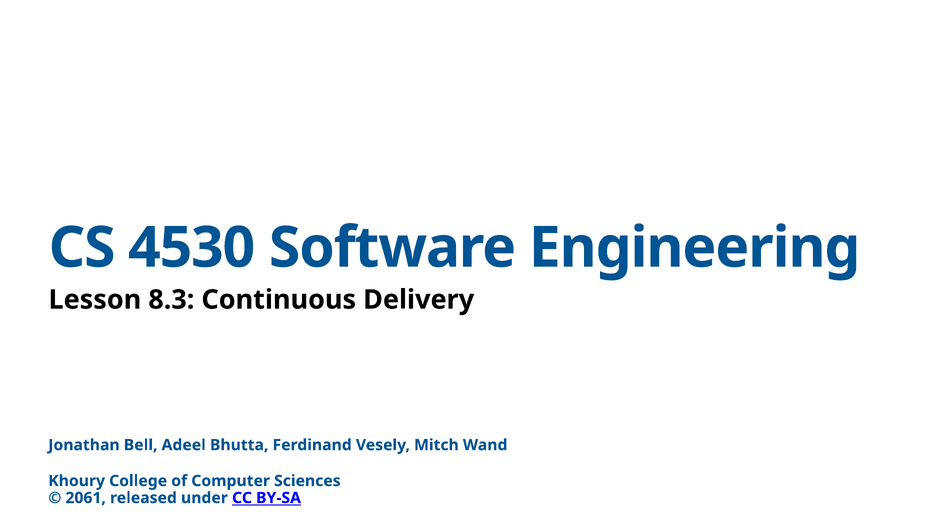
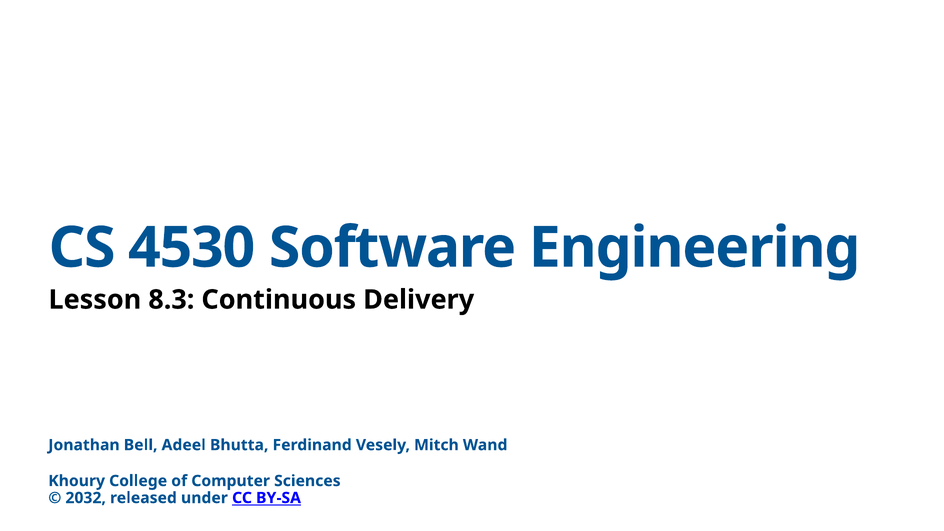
2061: 2061 -> 2032
